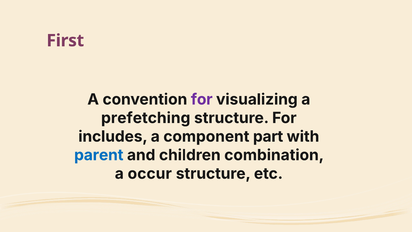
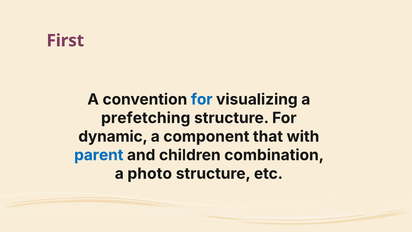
for at (202, 99) colour: purple -> blue
includes: includes -> dynamic
part: part -> that
occur: occur -> photo
